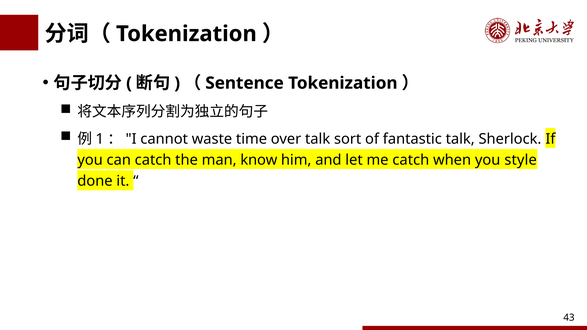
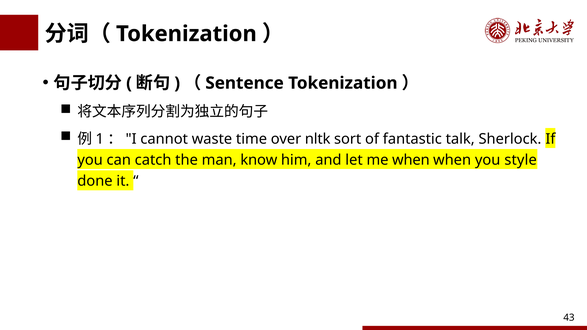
over talk: talk -> nltk
me catch: catch -> when
